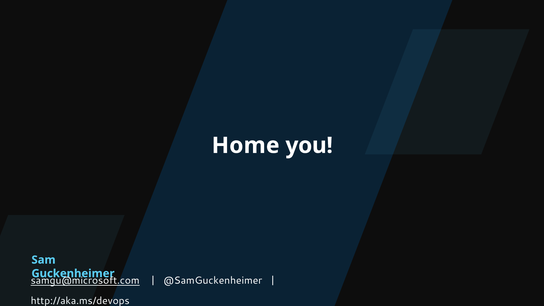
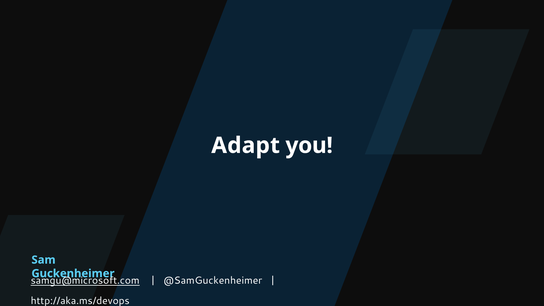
Home: Home -> Adapt
